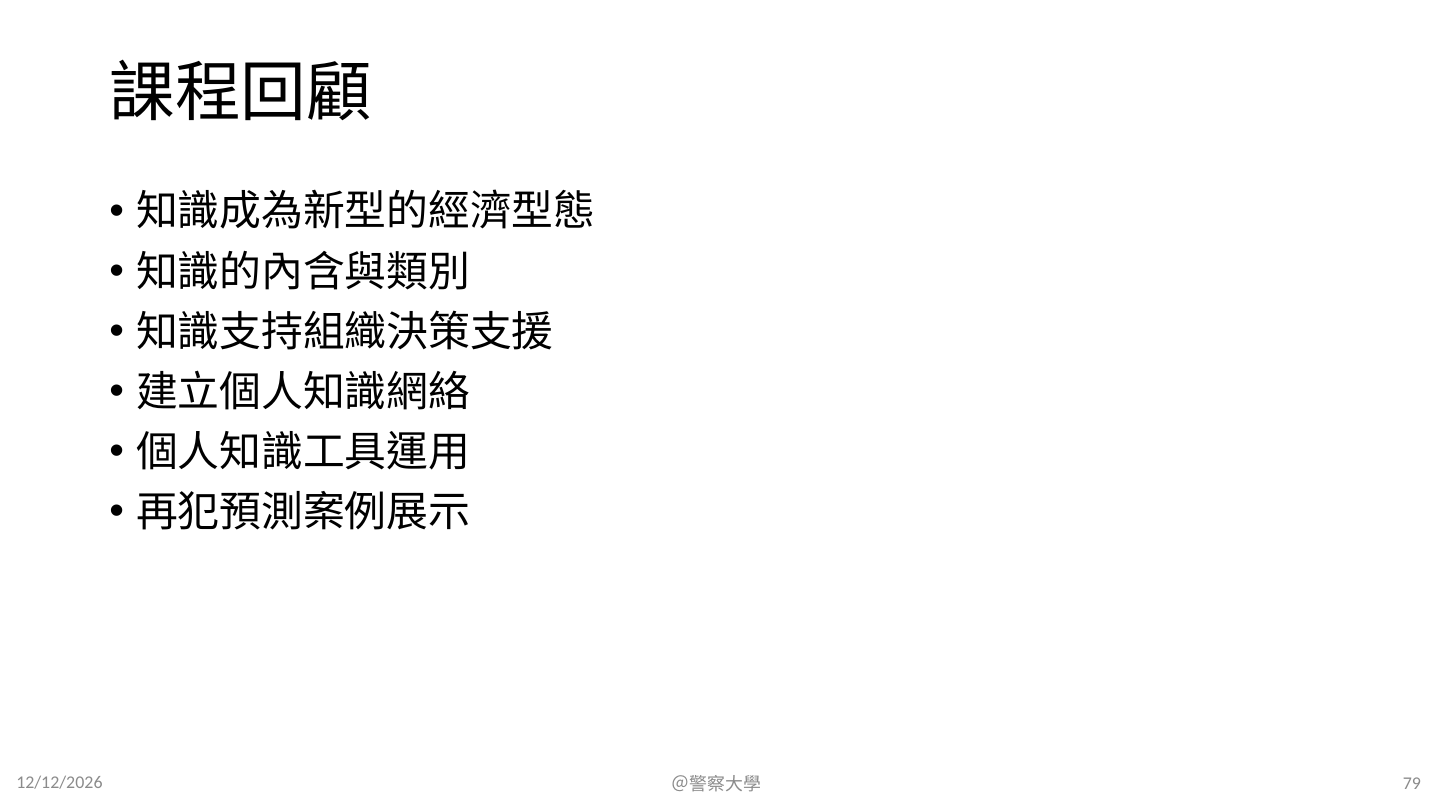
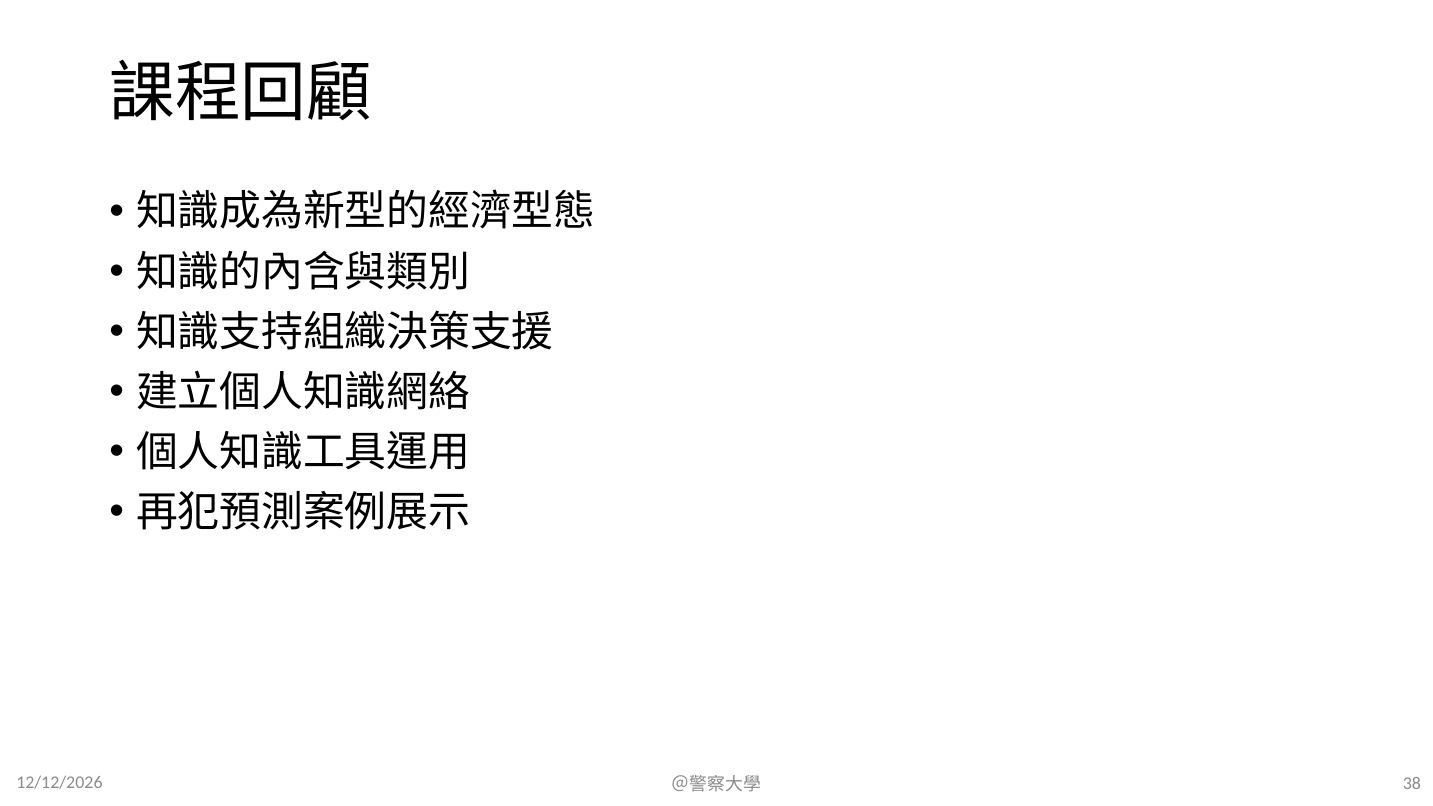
79: 79 -> 38
